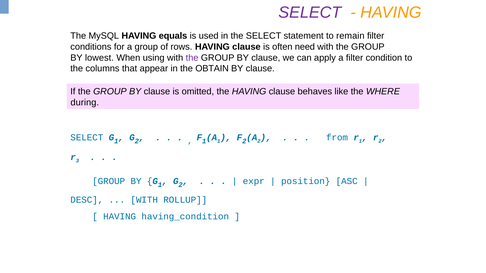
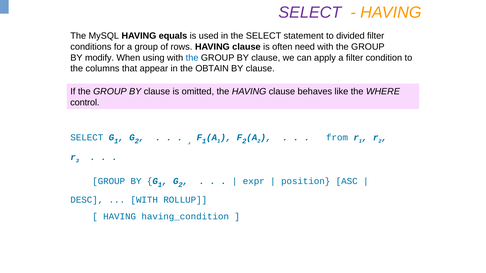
remain: remain -> divided
lowest: lowest -> modify
the at (192, 58) colour: purple -> blue
during: during -> control
